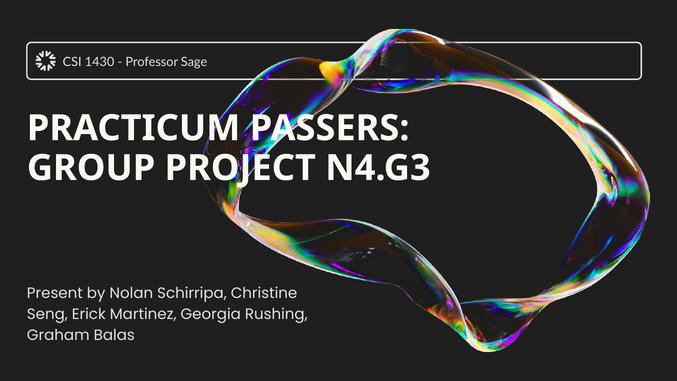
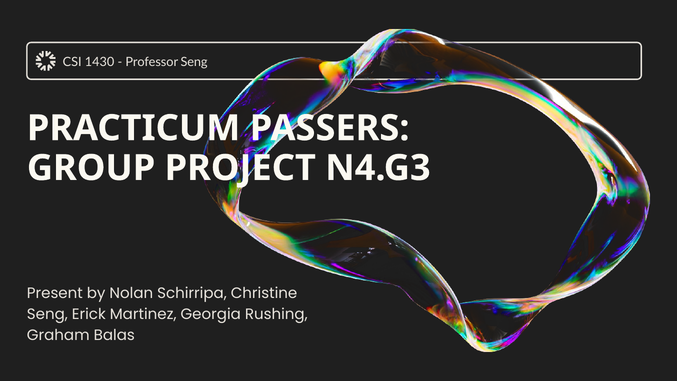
Professor Sage: Sage -> Seng
